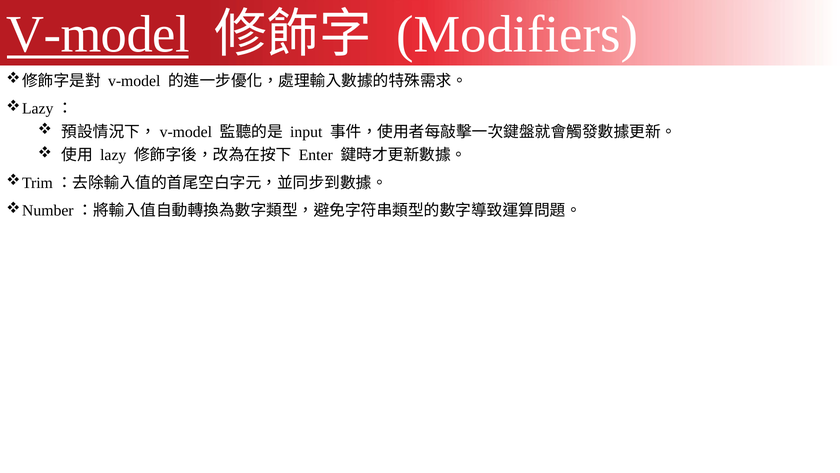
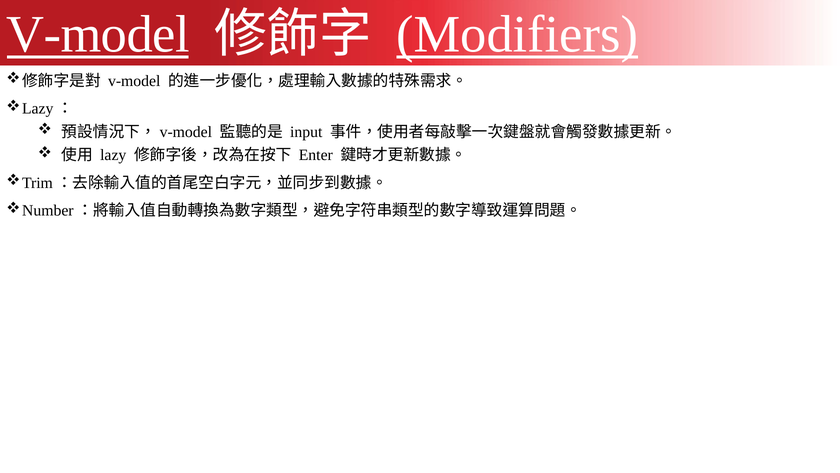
Modifiers underline: none -> present
